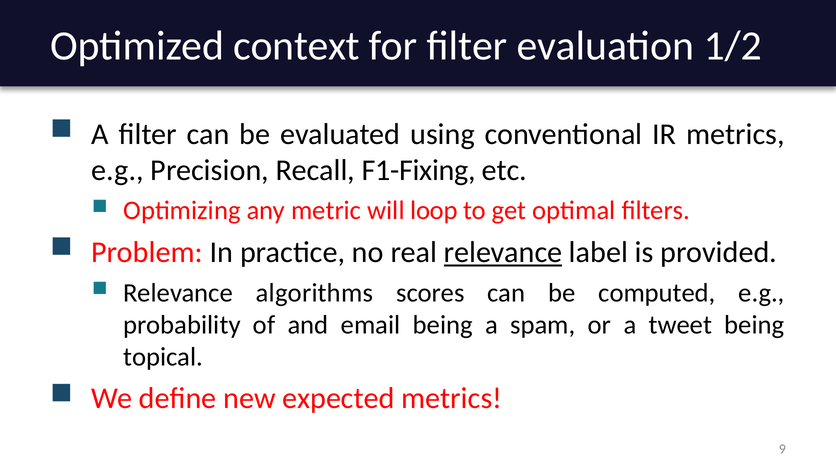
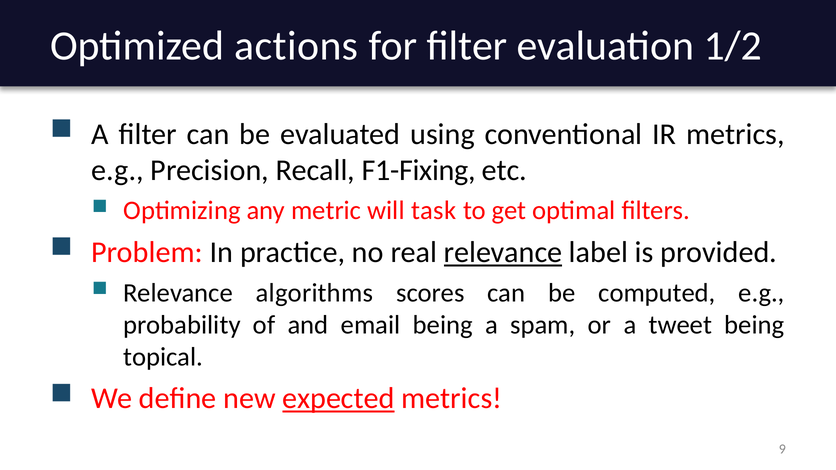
context: context -> actions
loop: loop -> task
expected underline: none -> present
